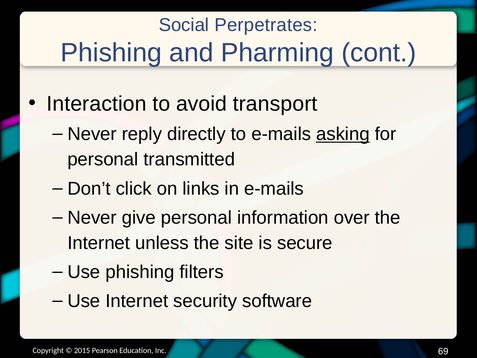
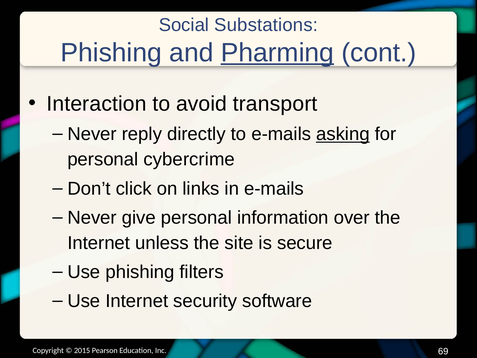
Perpetrates: Perpetrates -> Substations
Pharming underline: none -> present
transmitted: transmitted -> cybercrime
